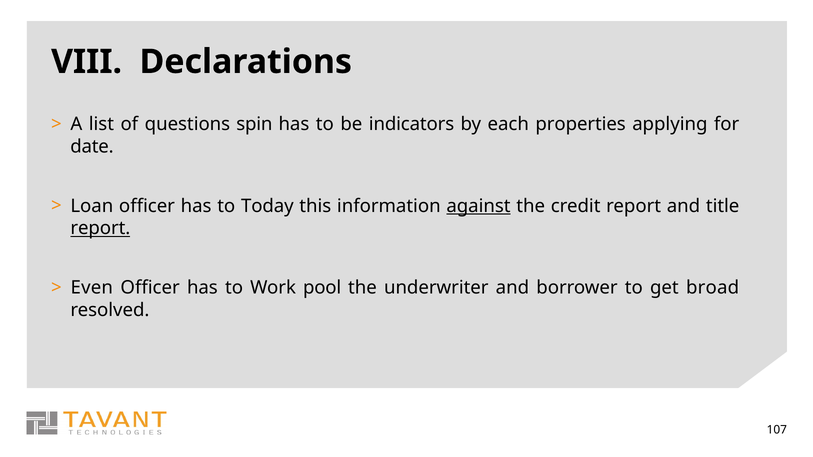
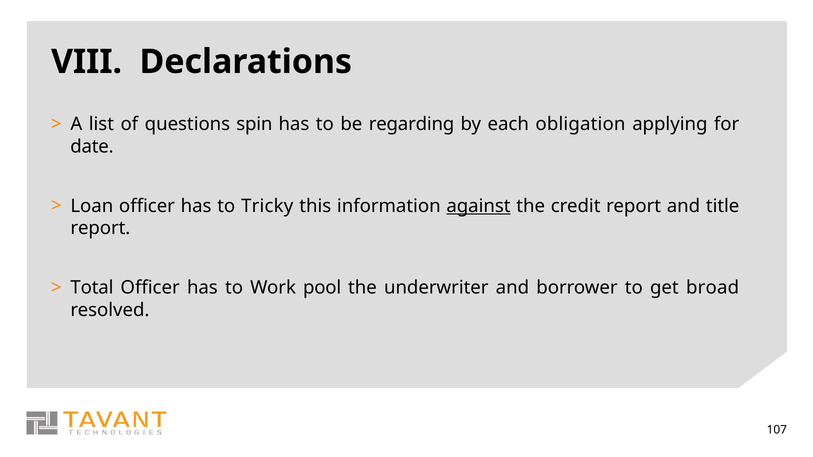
indicators: indicators -> regarding
properties: properties -> obligation
Today: Today -> Tricky
report at (100, 228) underline: present -> none
Even: Even -> Total
